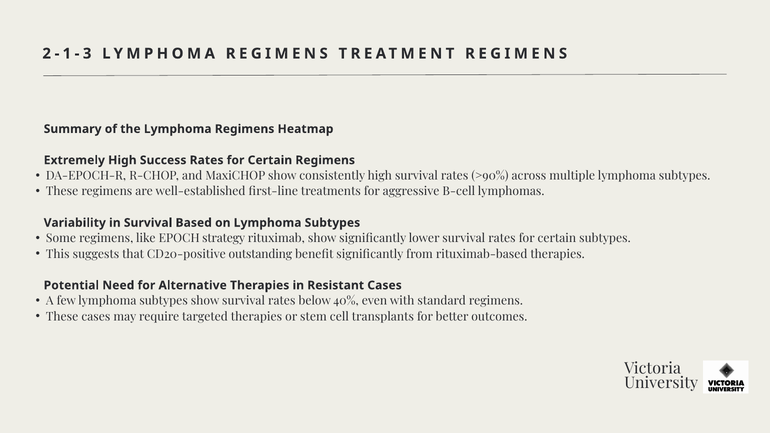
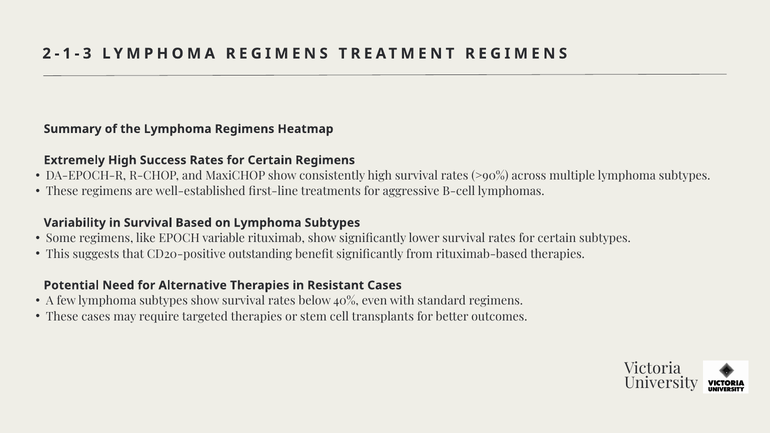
strategy: strategy -> variable
